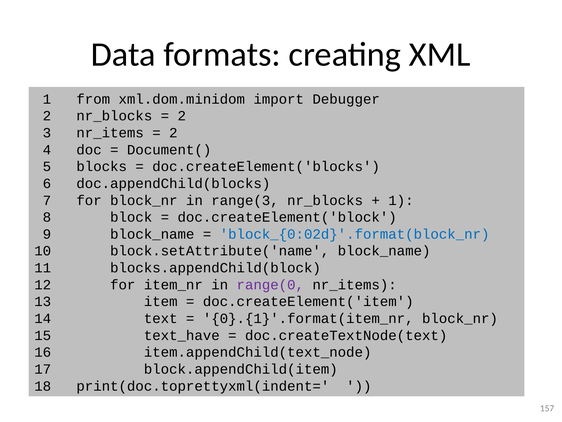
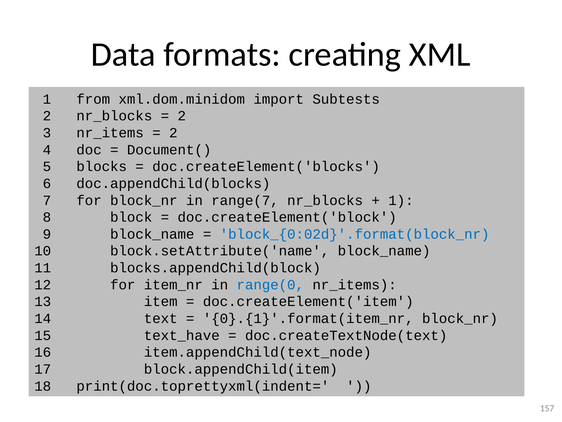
Debugger: Debugger -> Subtests
range(3: range(3 -> range(7
range(0 colour: purple -> blue
